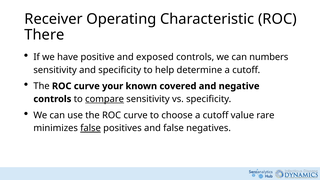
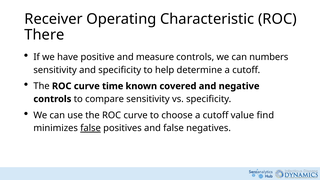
exposed: exposed -> measure
your: your -> time
compare underline: present -> none
rare: rare -> find
